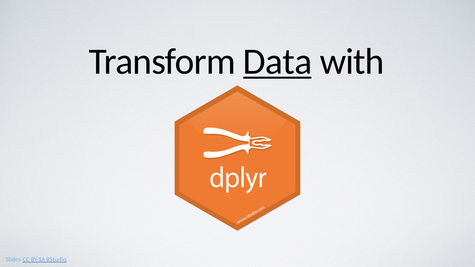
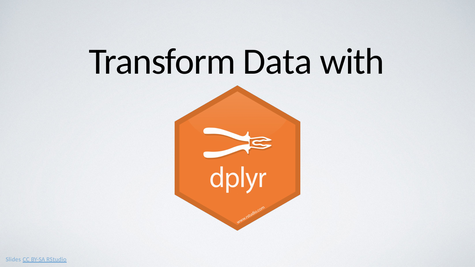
Data underline: present -> none
